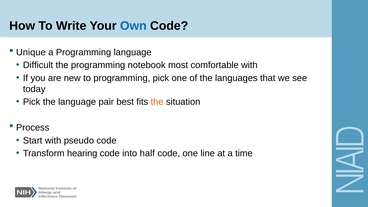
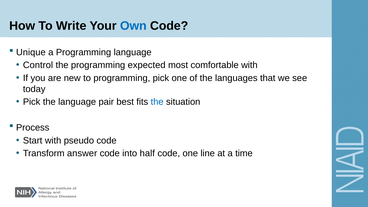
Difficult: Difficult -> Control
notebook: notebook -> expected
the at (157, 102) colour: orange -> blue
hearing: hearing -> answer
